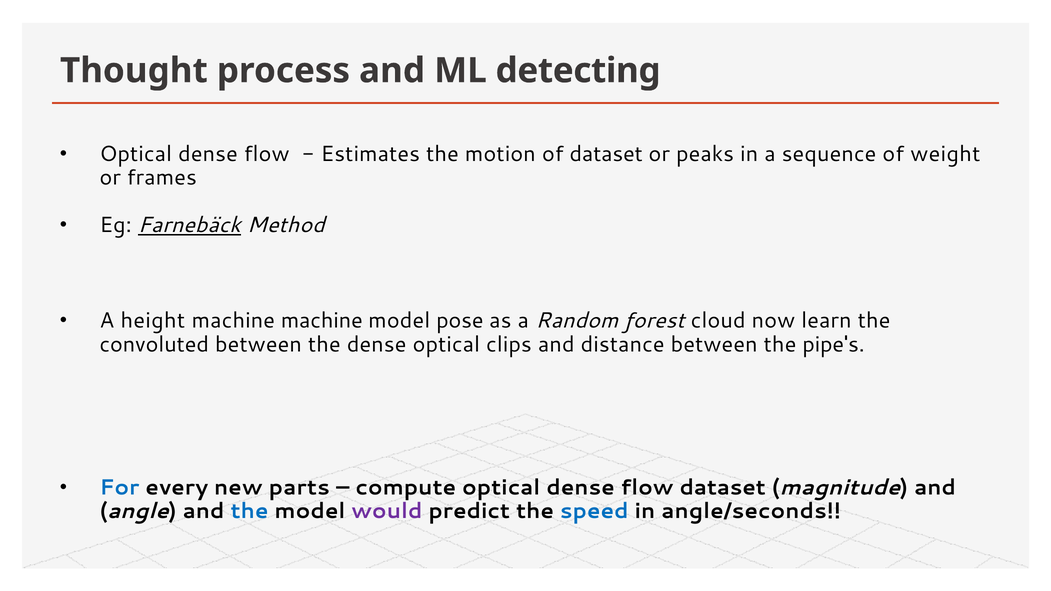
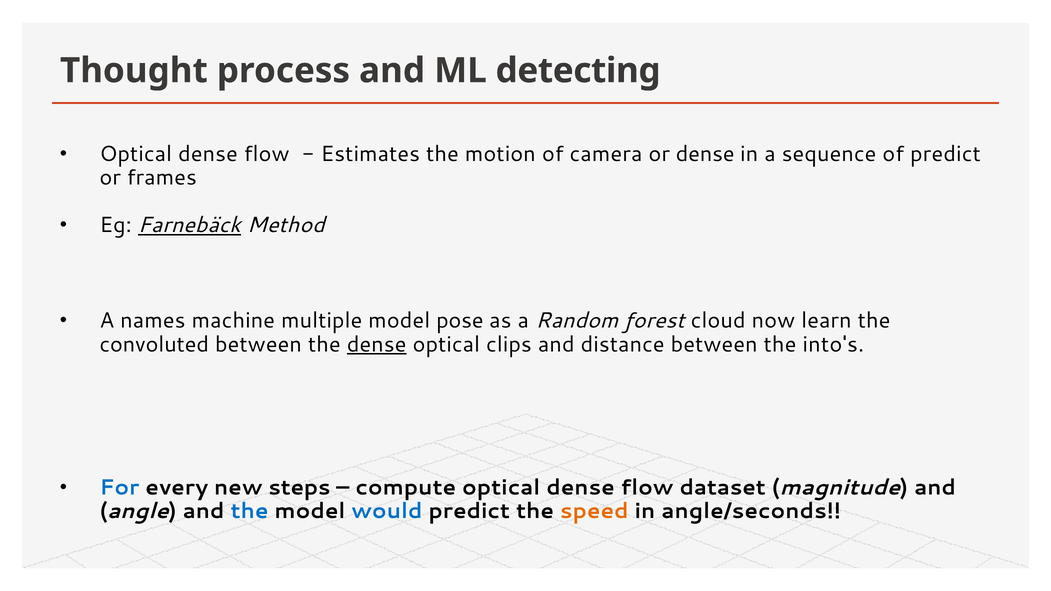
of dataset: dataset -> camera
or peaks: peaks -> dense
of weight: weight -> predict
height: height -> names
machine machine: machine -> multiple
dense at (377, 344) underline: none -> present
pipe's: pipe's -> into's
parts: parts -> steps
would colour: purple -> blue
speed colour: blue -> orange
